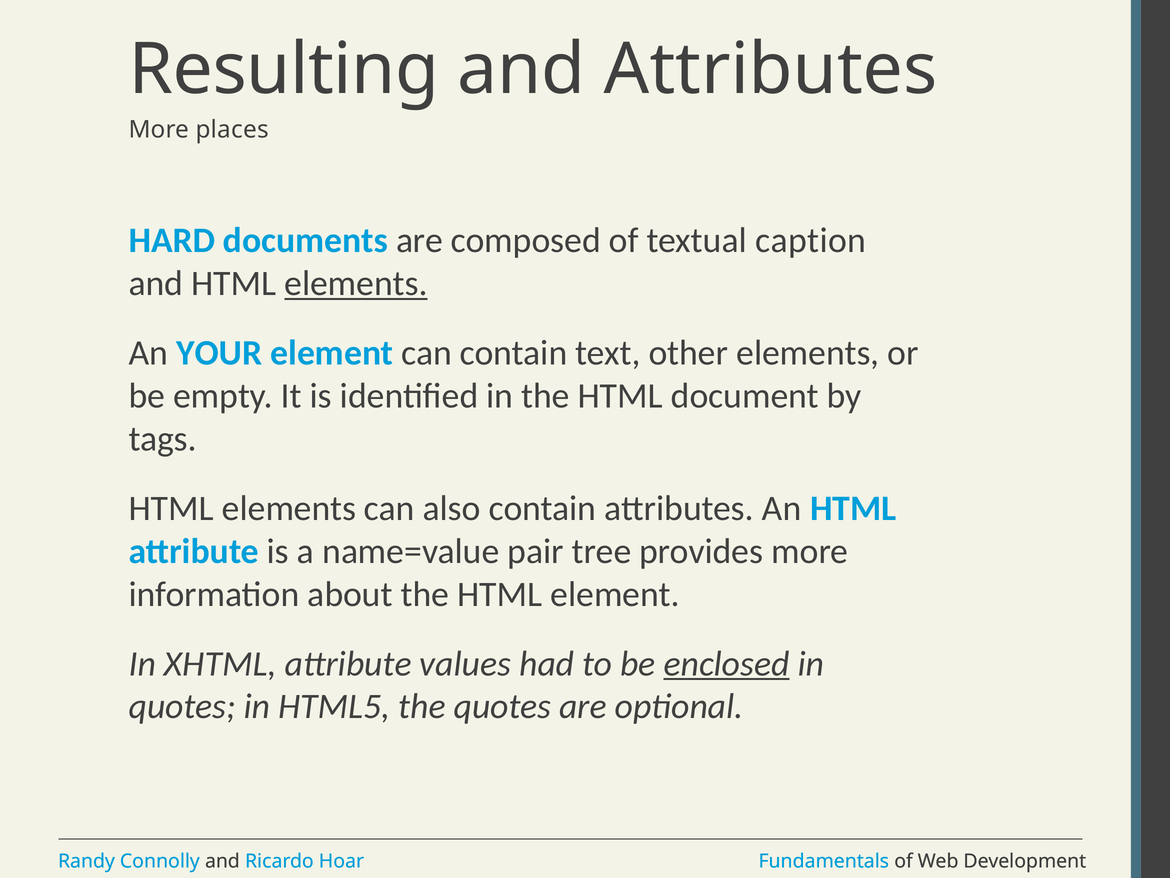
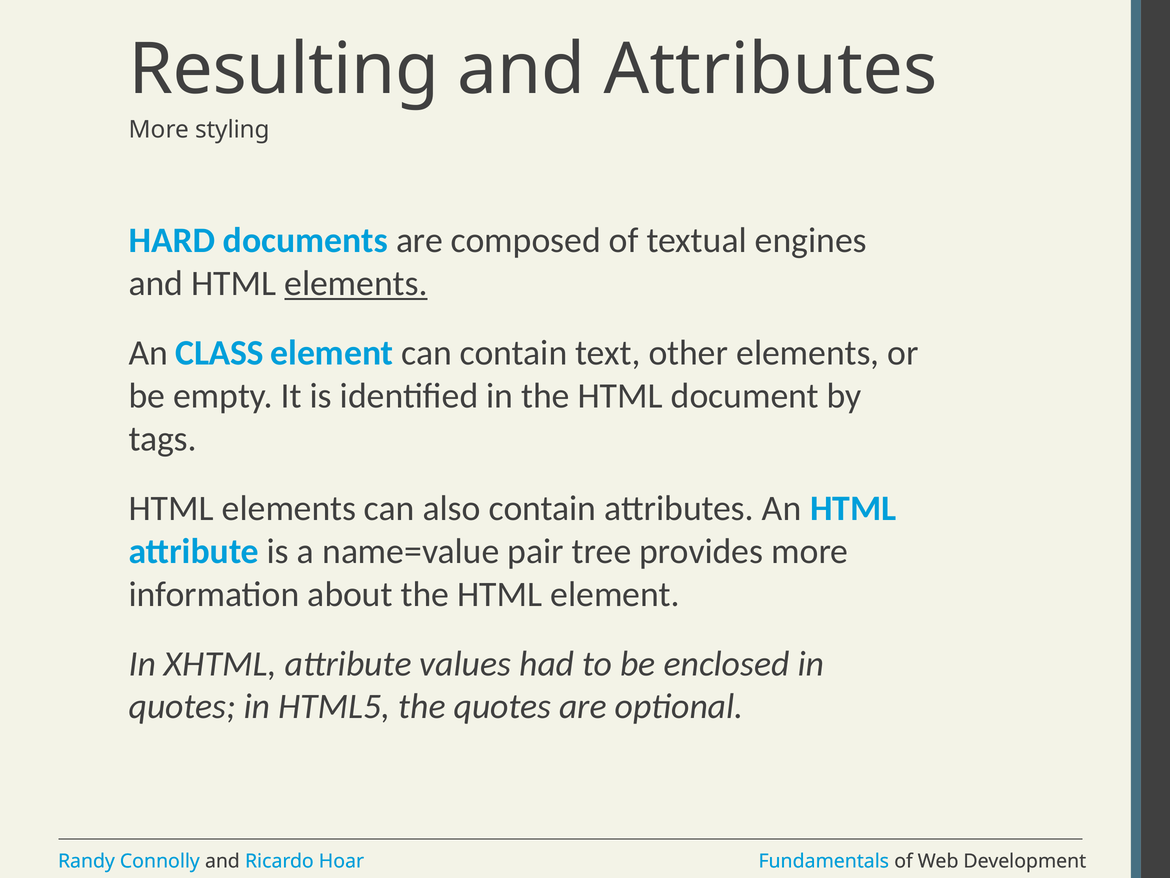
places: places -> styling
caption: caption -> engines
YOUR: YOUR -> CLASS
enclosed underline: present -> none
